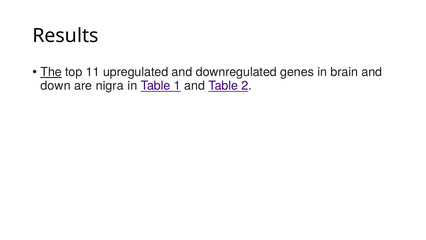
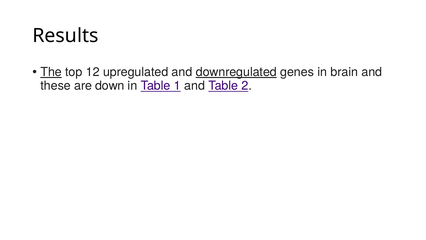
11: 11 -> 12
downregulated underline: none -> present
down: down -> these
nigra: nigra -> down
